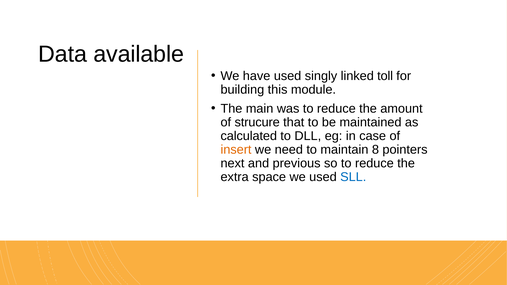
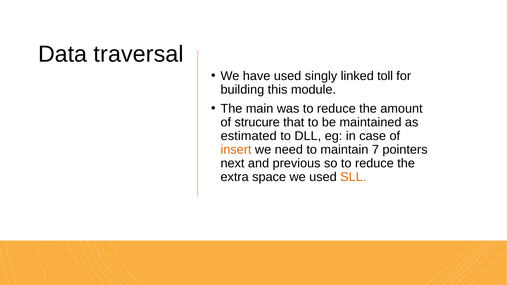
available: available -> traversal
calculated: calculated -> estimated
8: 8 -> 7
SLL colour: blue -> orange
